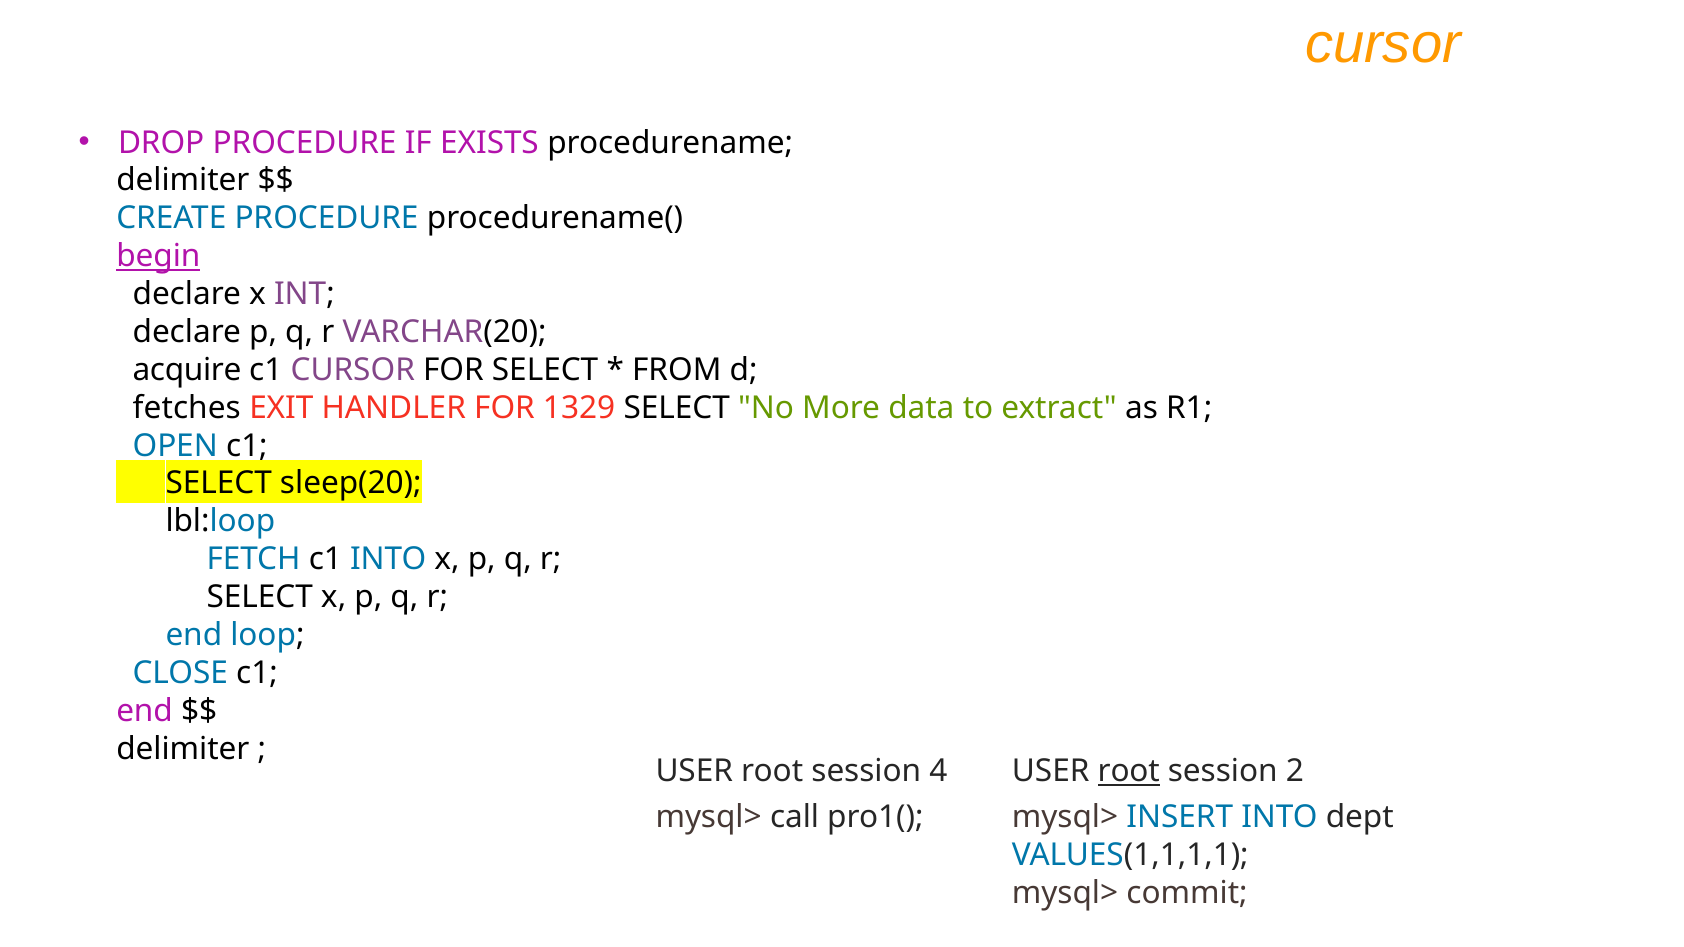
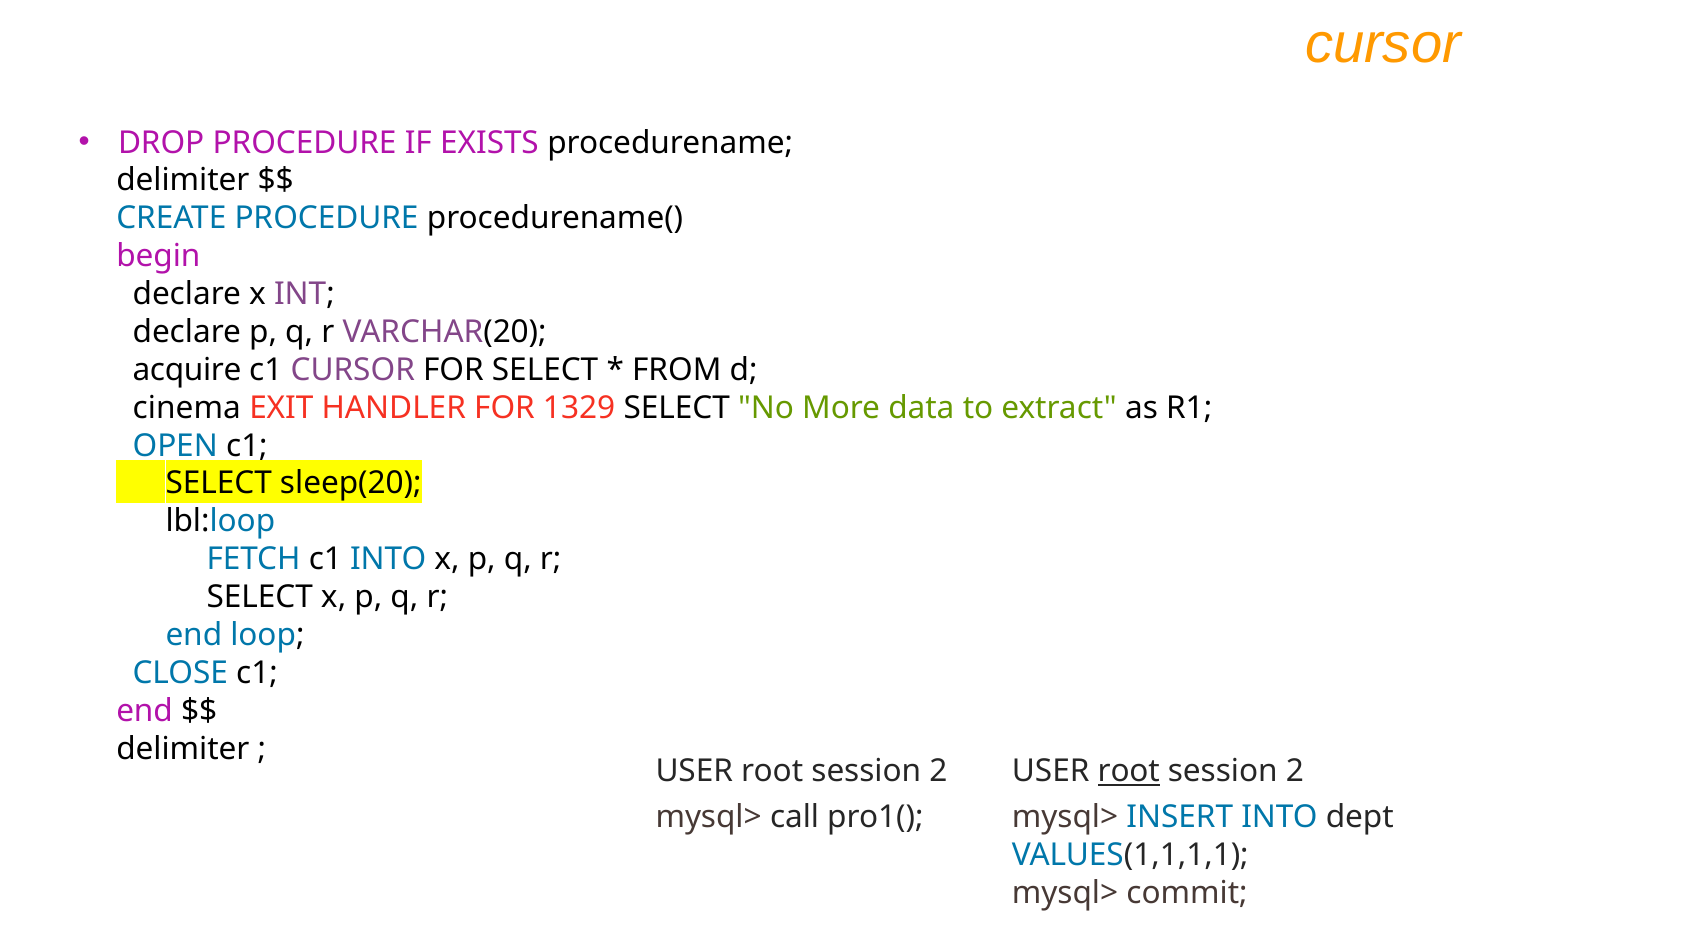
begin underline: present -> none
fetches: fetches -> cinema
4 at (938, 771): 4 -> 2
